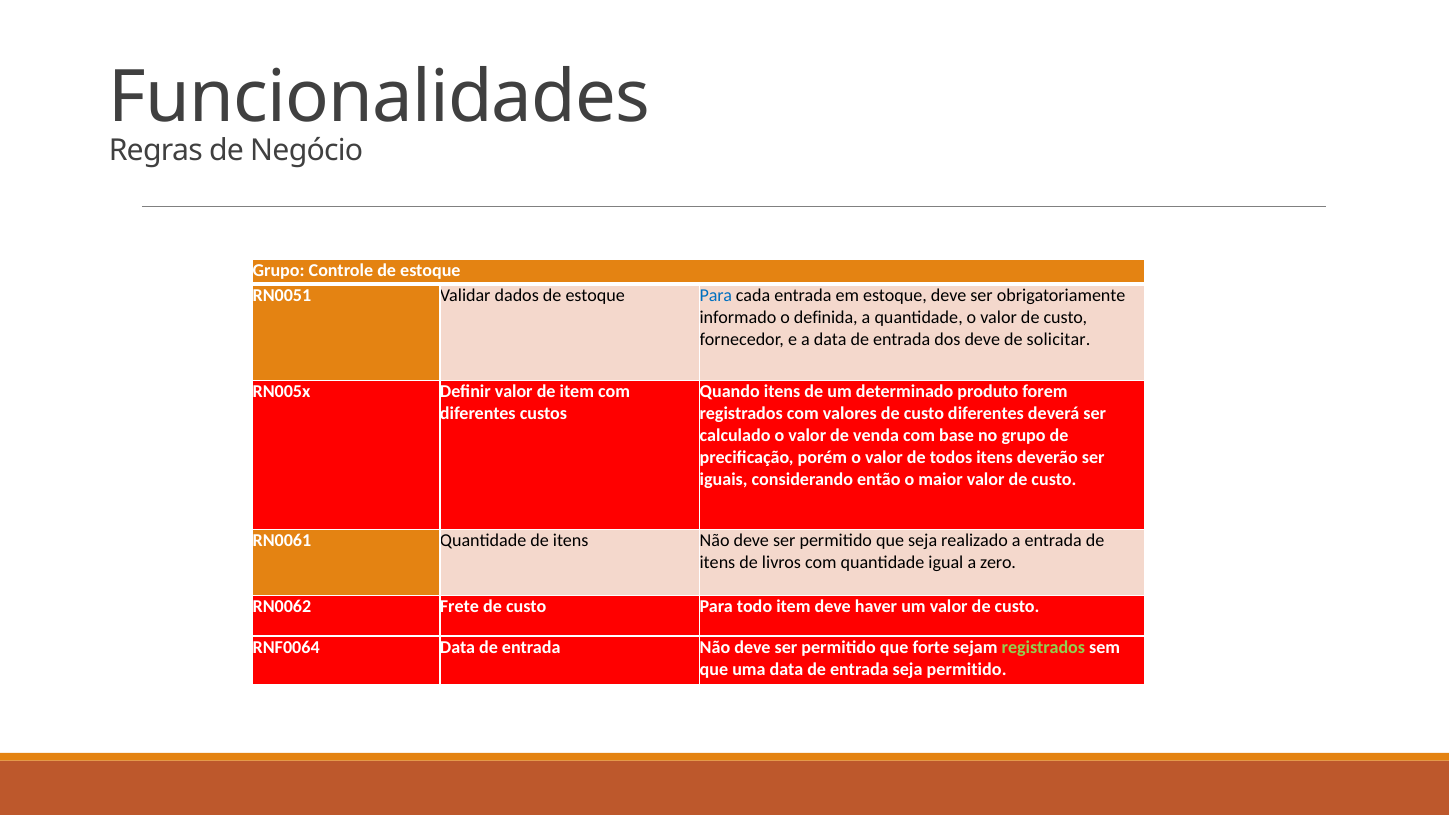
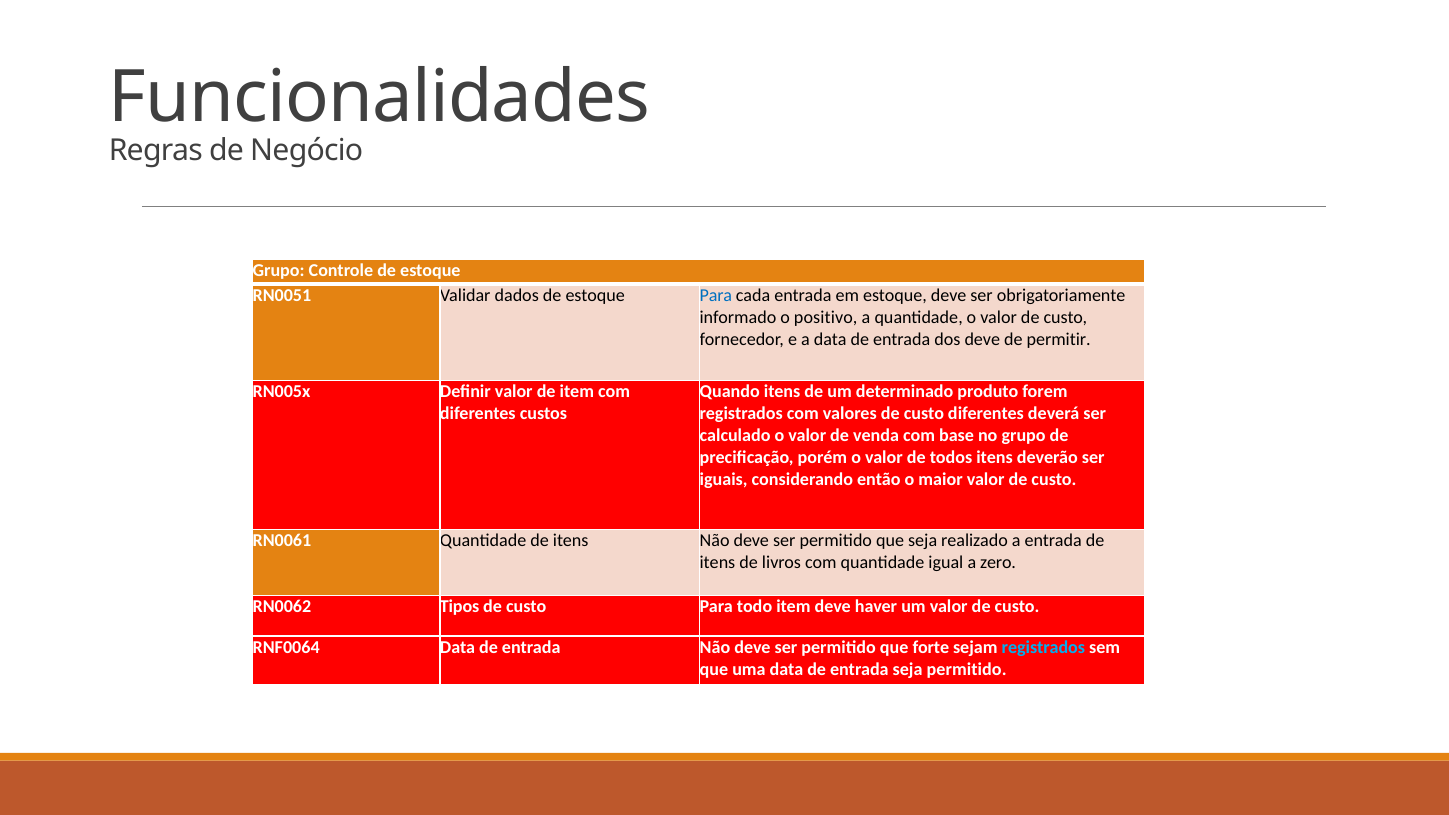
definida: definida -> positivo
solicitar: solicitar -> permitir
Frete: Frete -> Tipos
registrados at (1043, 647) colour: light green -> light blue
